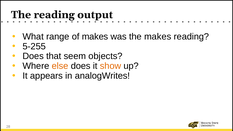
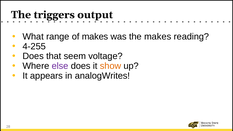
The reading: reading -> triggers
5-255: 5-255 -> 4-255
objects: objects -> voltage
else colour: orange -> purple
